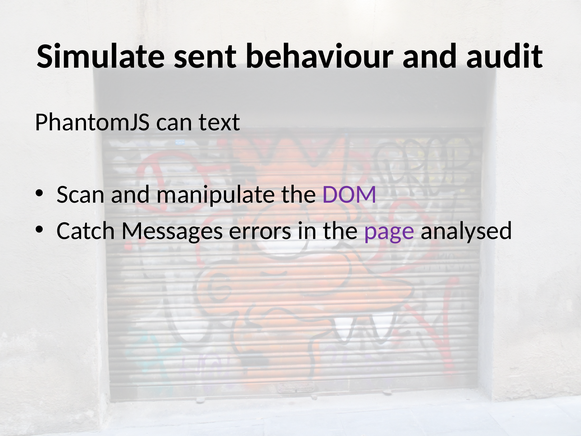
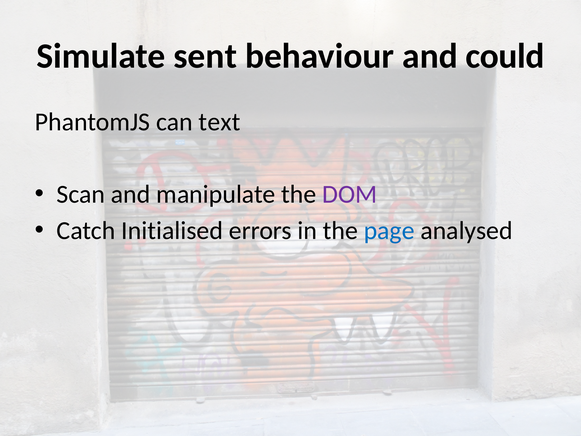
audit: audit -> could
Messages: Messages -> Initialised
page colour: purple -> blue
